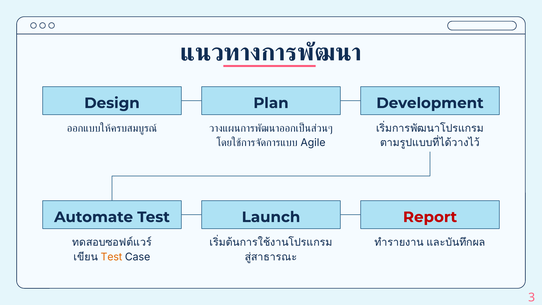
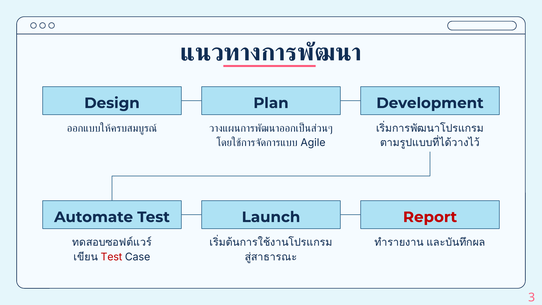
Test at (111, 257) colour: orange -> red
